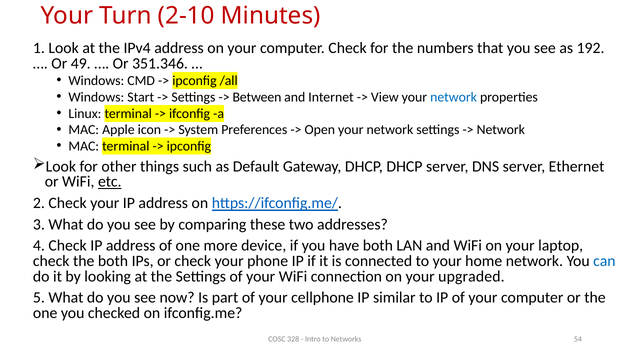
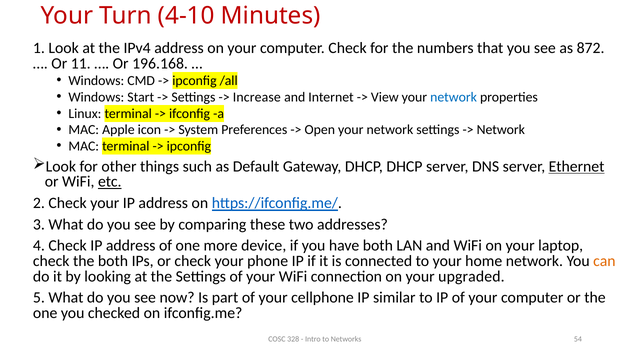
2-10: 2-10 -> 4-10
192: 192 -> 872
49: 49 -> 11
351.346: 351.346 -> 196.168
Between: Between -> Increase
Ethernet underline: none -> present
can colour: blue -> orange
